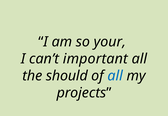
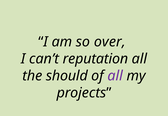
your: your -> over
important: important -> reputation
all at (115, 76) colour: blue -> purple
